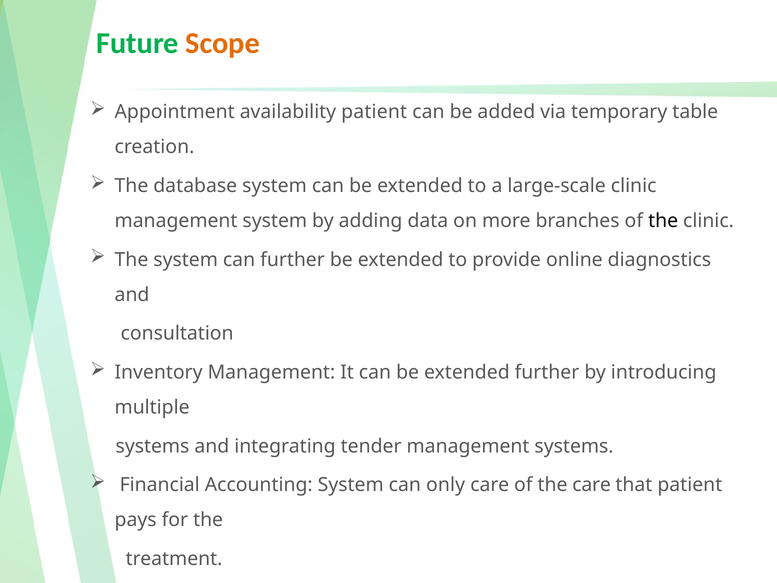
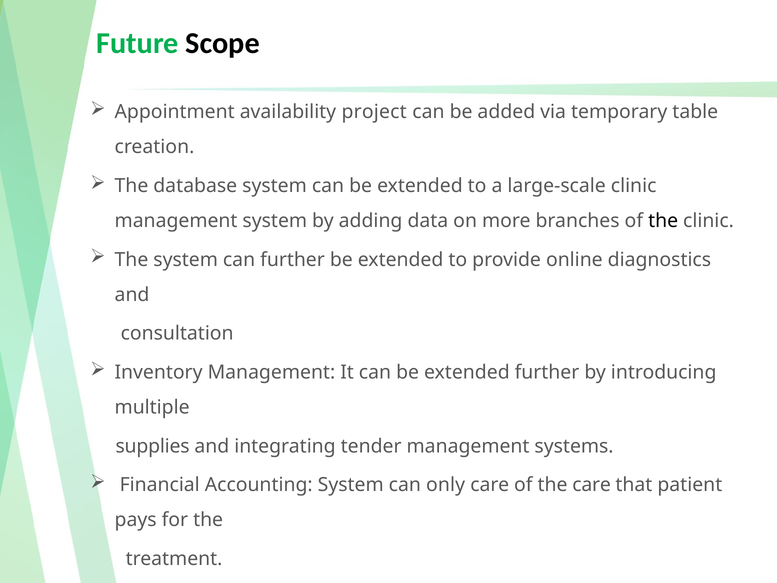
Scope colour: orange -> black
availability patient: patient -> project
systems at (152, 446): systems -> supplies
